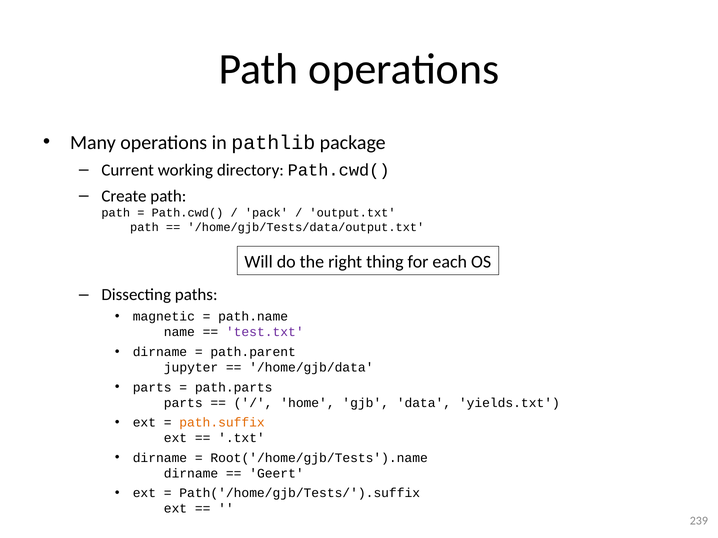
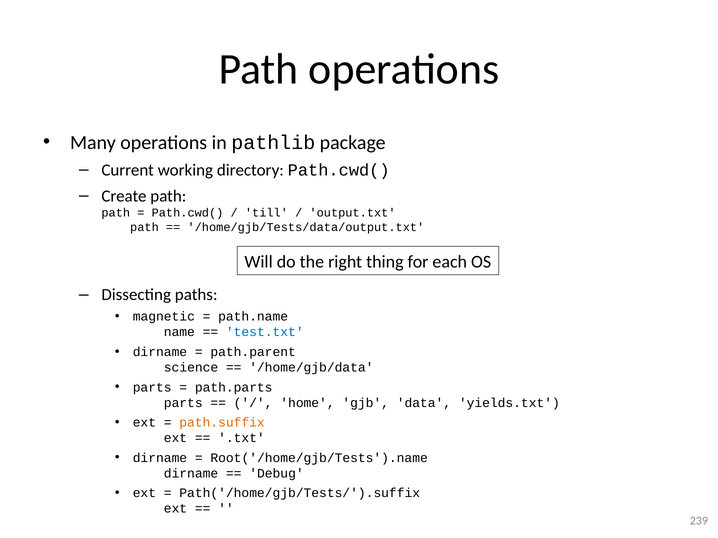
pack: pack -> till
test.txt colour: purple -> blue
jupyter: jupyter -> science
Geert: Geert -> Debug
